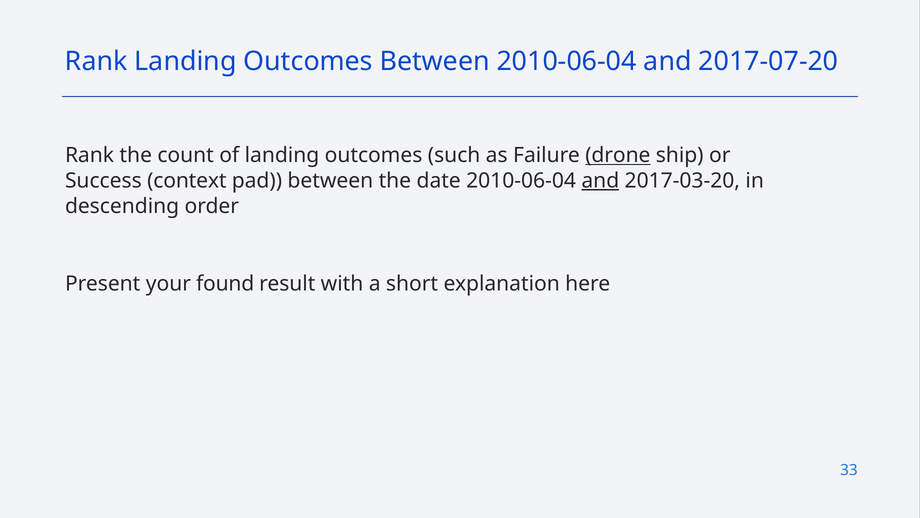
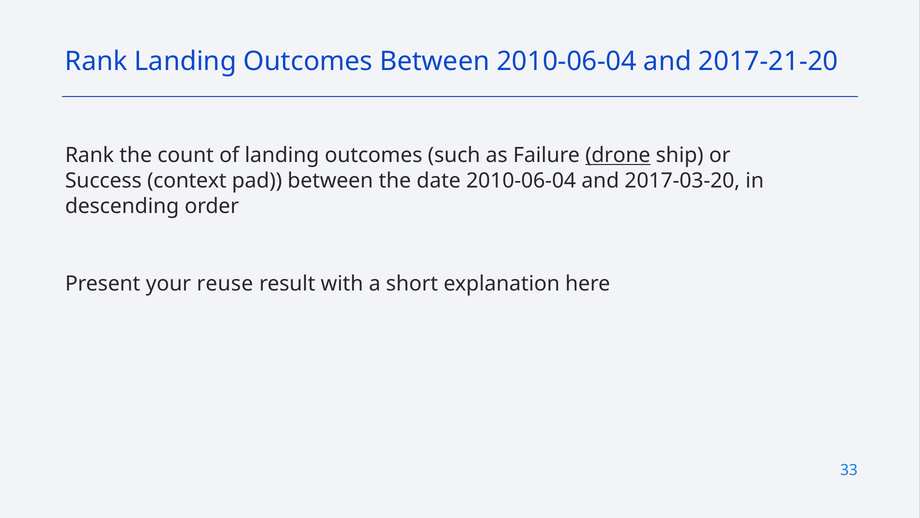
2017-07-20: 2017-07-20 -> 2017-21-20
and at (600, 181) underline: present -> none
found: found -> reuse
